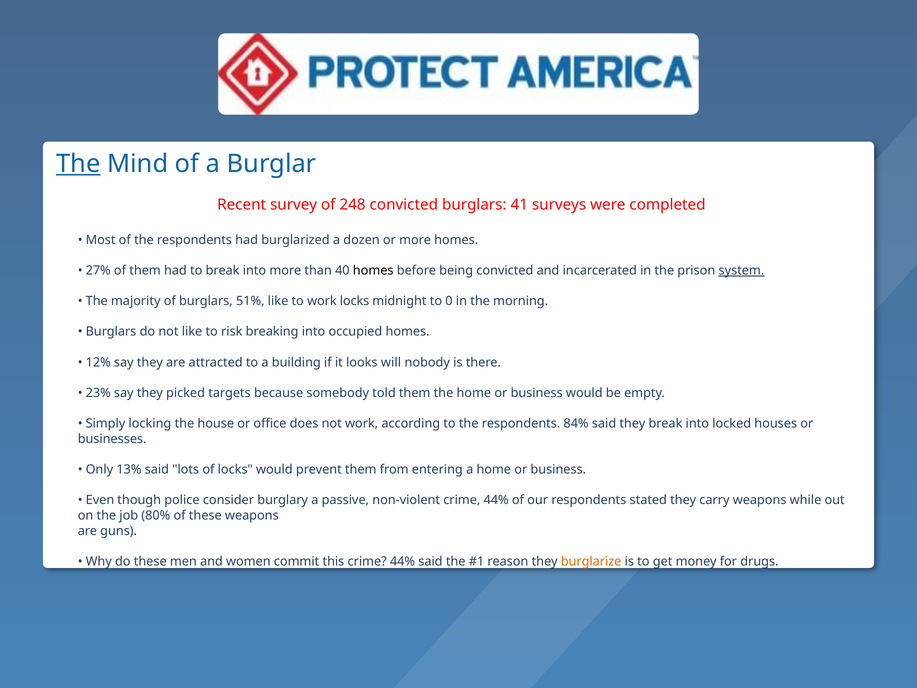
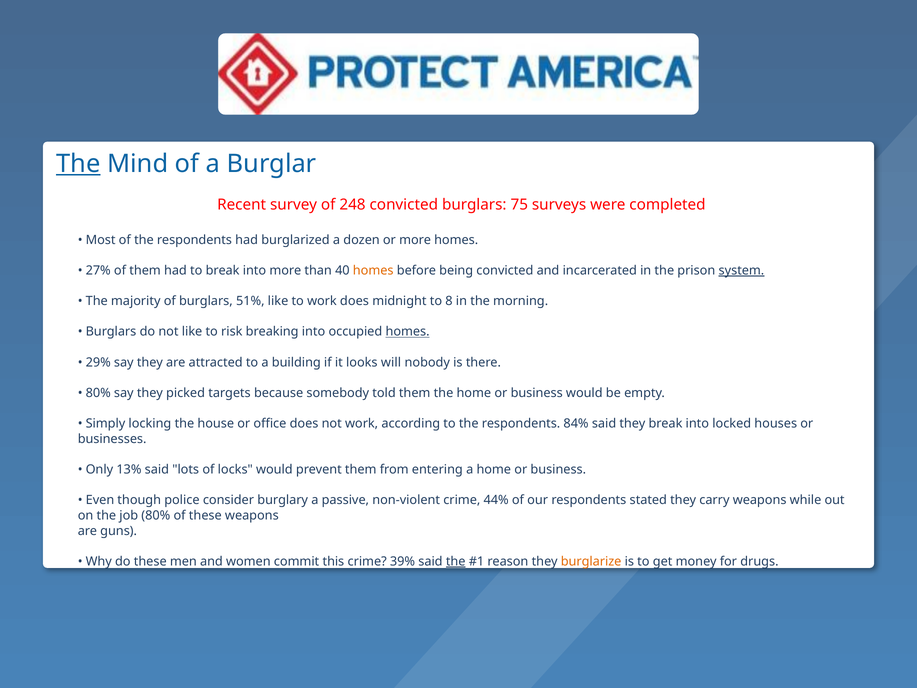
41: 41 -> 75
homes at (373, 270) colour: black -> orange
work locks: locks -> does
0: 0 -> 8
homes at (408, 332) underline: none -> present
12%: 12% -> 29%
23% at (98, 393): 23% -> 80%
this crime 44%: 44% -> 39%
the at (456, 561) underline: none -> present
